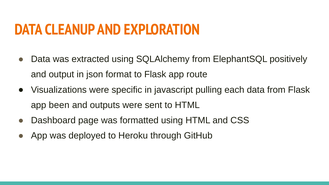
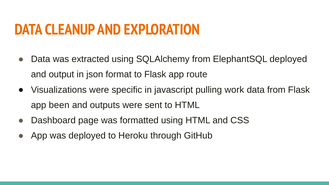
ElephantSQL positively: positively -> deployed
each: each -> work
